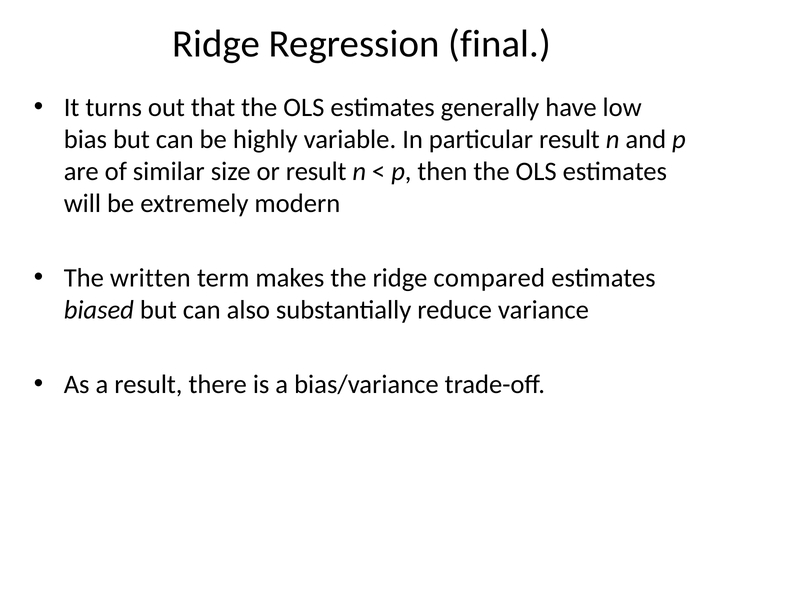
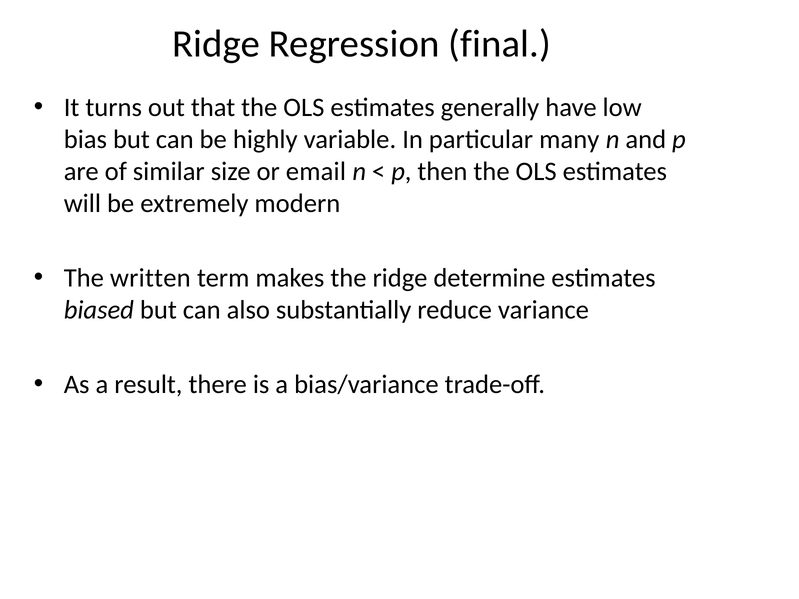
particular result: result -> many
or result: result -> email
compared: compared -> determine
